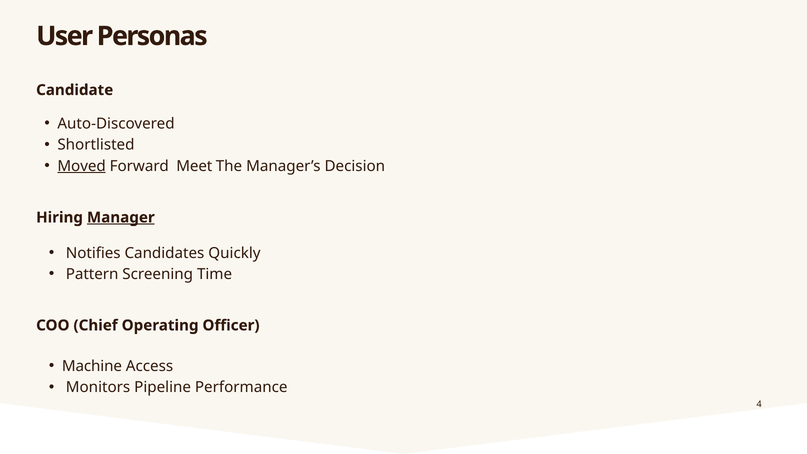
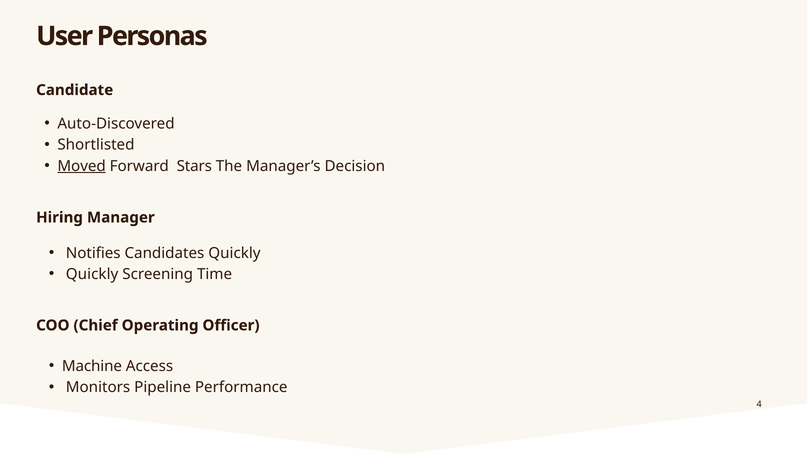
Meet: Meet -> Stars
Manager underline: present -> none
Pattern at (92, 274): Pattern -> Quickly
